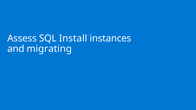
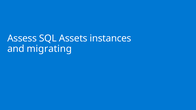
Install: Install -> Assets
